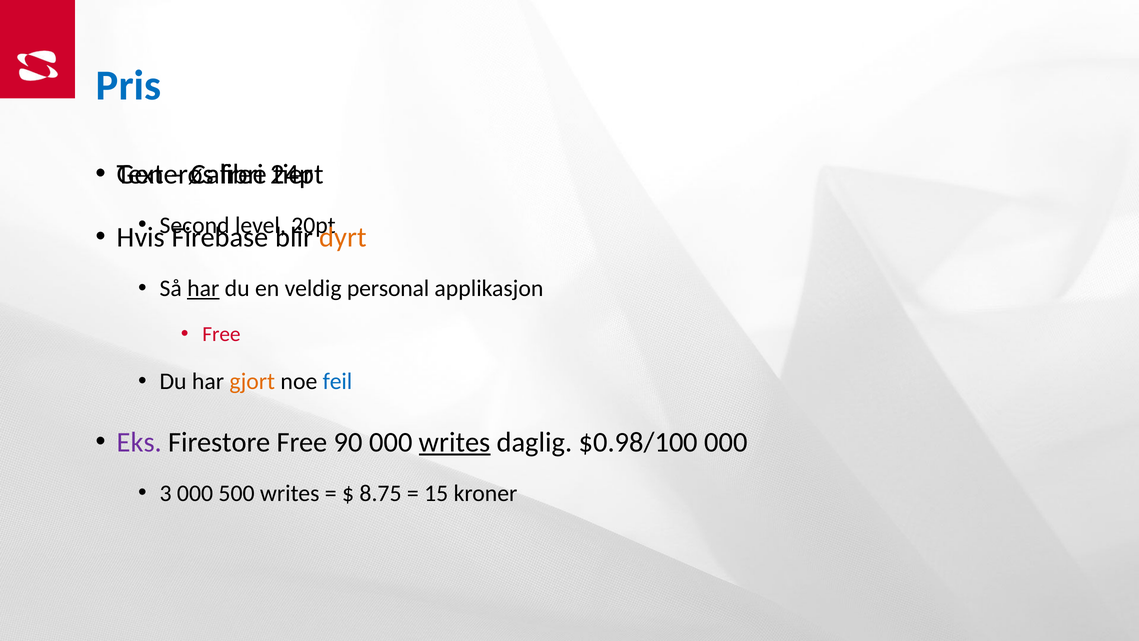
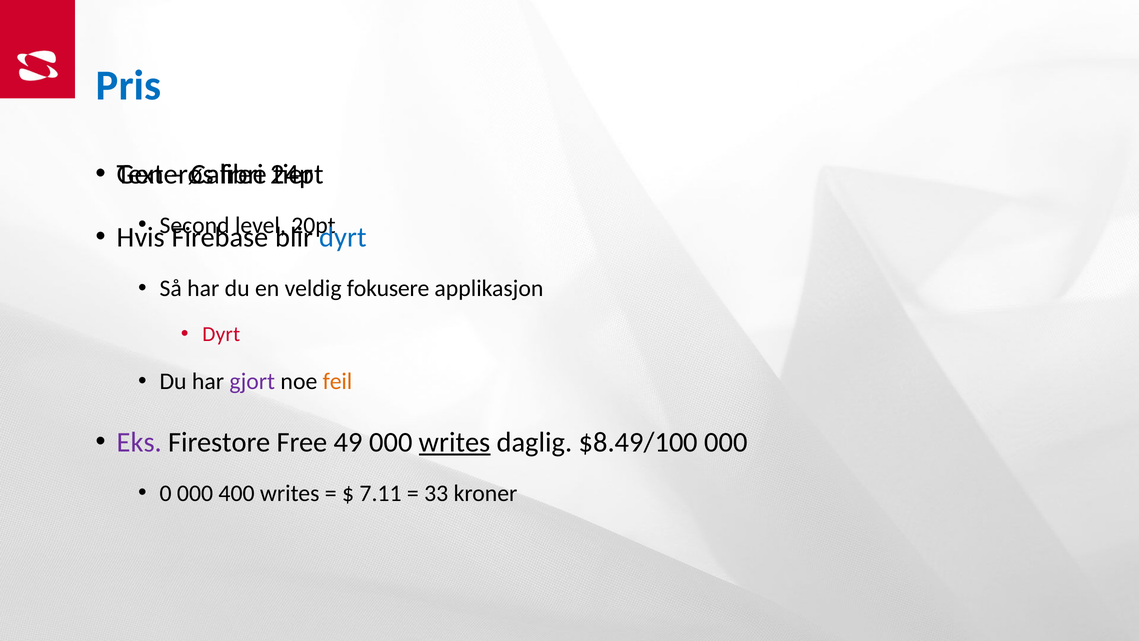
dyrt at (343, 237) colour: orange -> blue
har at (203, 288) underline: present -> none
personal: personal -> fokusere
Free at (221, 334): Free -> Dyrt
gjort colour: orange -> purple
feil colour: blue -> orange
90: 90 -> 49
$0.98/100: $0.98/100 -> $8.49/100
3: 3 -> 0
500: 500 -> 400
8.75: 8.75 -> 7.11
15: 15 -> 33
